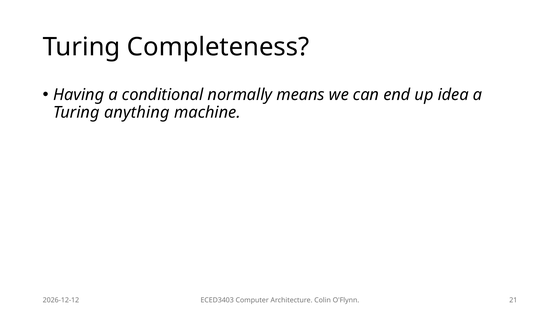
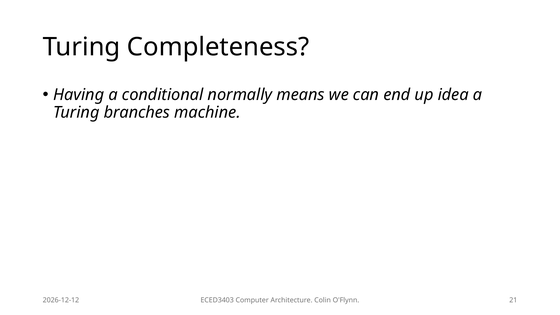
anything: anything -> branches
